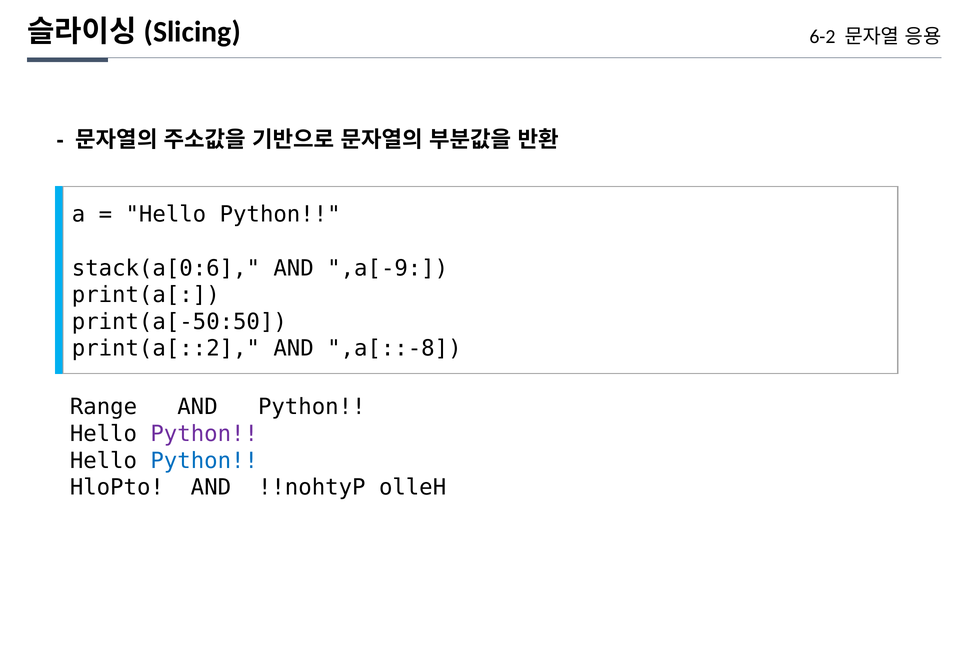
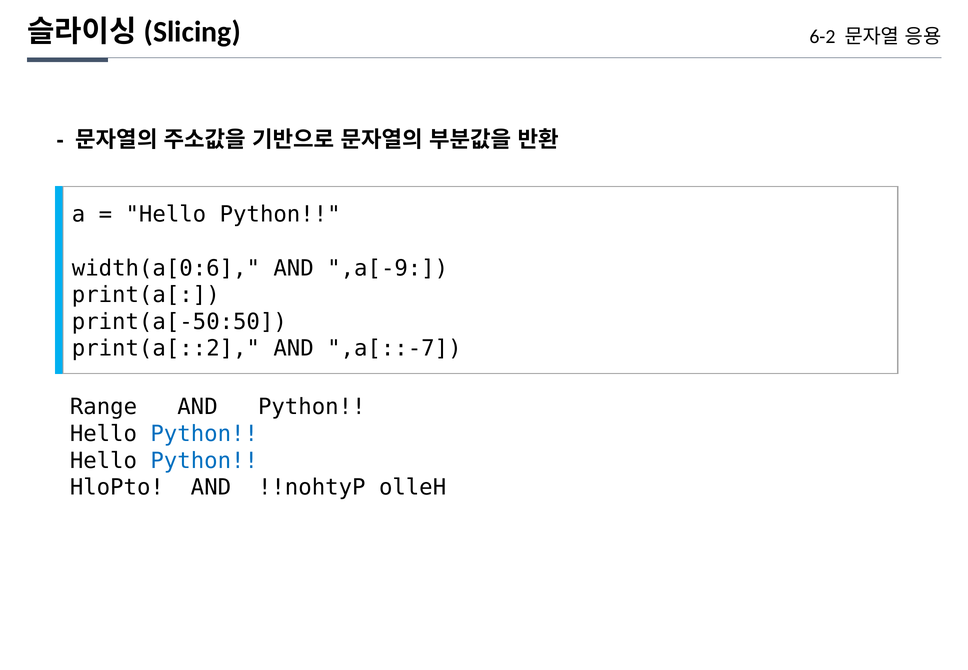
stack(a[0:6: stack(a[0:6 -> width(a[0:6
,a[::-8: ,a[::-8 -> ,a[::-7
Python at (204, 434) colour: purple -> blue
